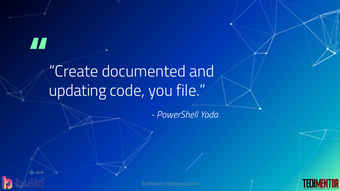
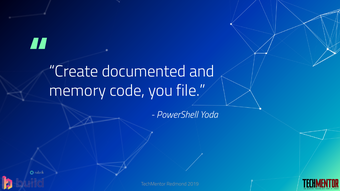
updating: updating -> memory
